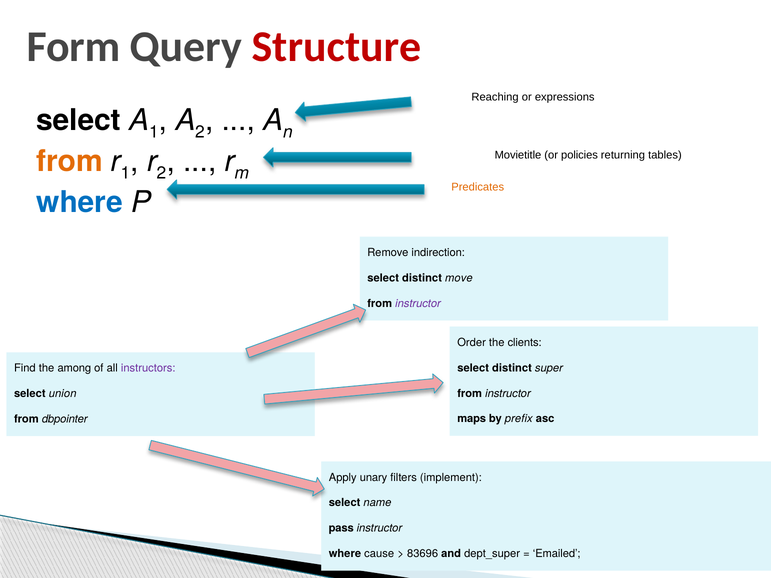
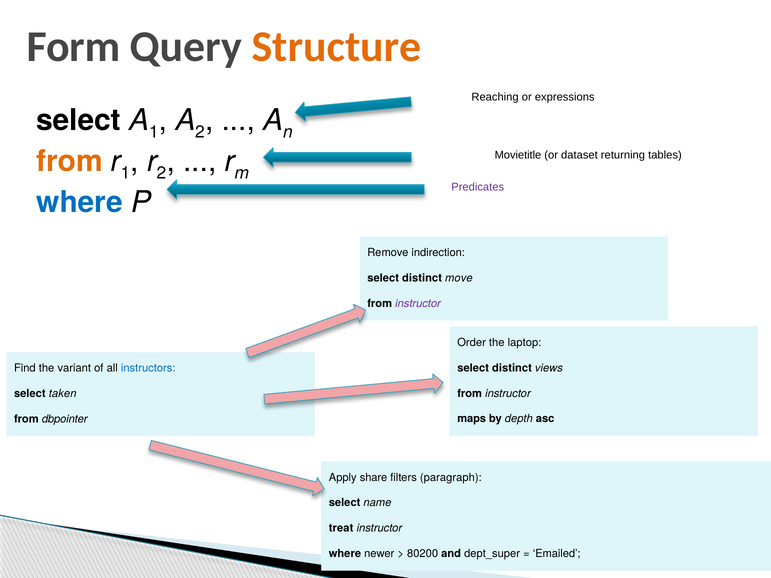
Structure colour: red -> orange
policies: policies -> dataset
Predicates colour: orange -> purple
clients: clients -> laptop
super: super -> views
among: among -> variant
instructors colour: purple -> blue
union: union -> taken
prefix: prefix -> depth
unary: unary -> share
implement: implement -> paragraph
pass: pass -> treat
cause: cause -> newer
83696: 83696 -> 80200
